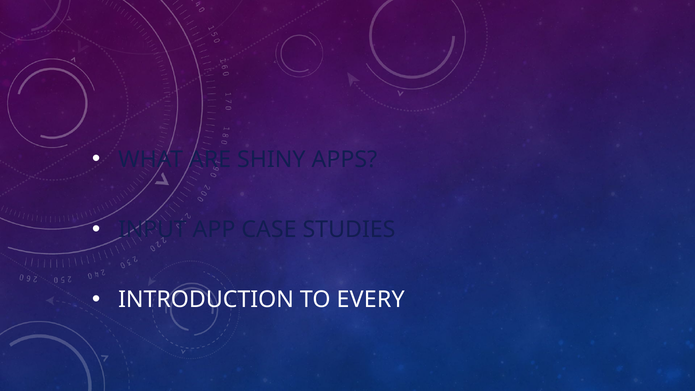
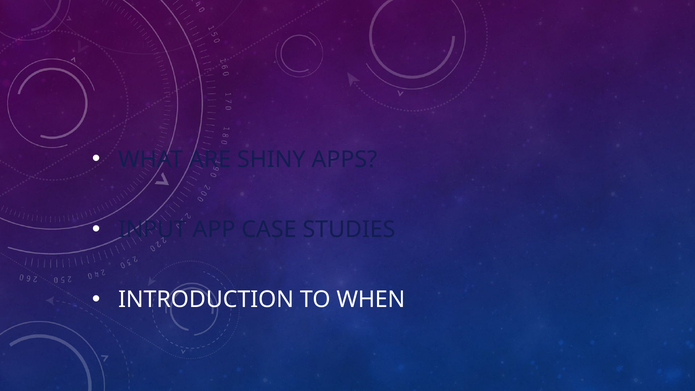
EVERY: EVERY -> WHEN
